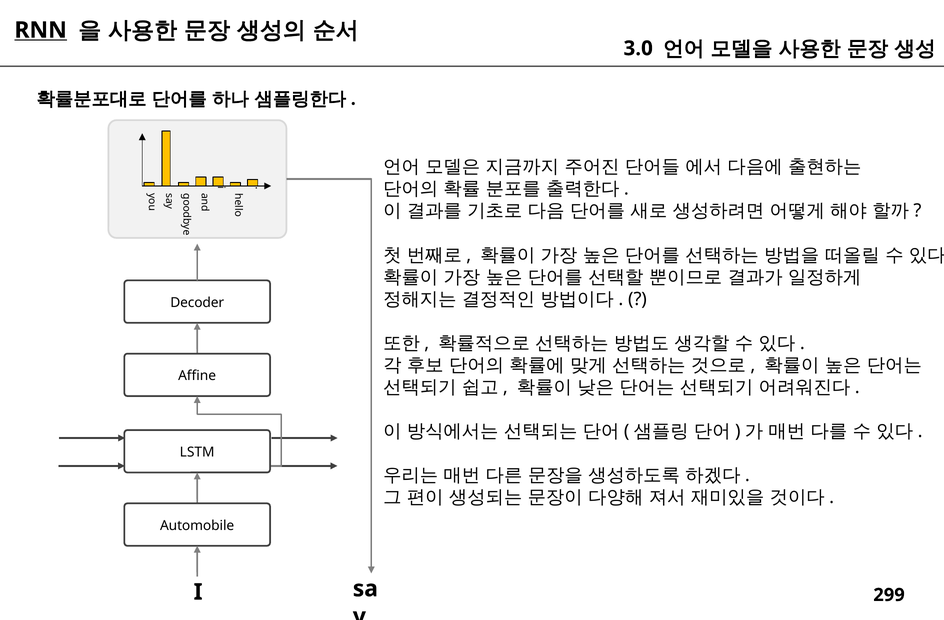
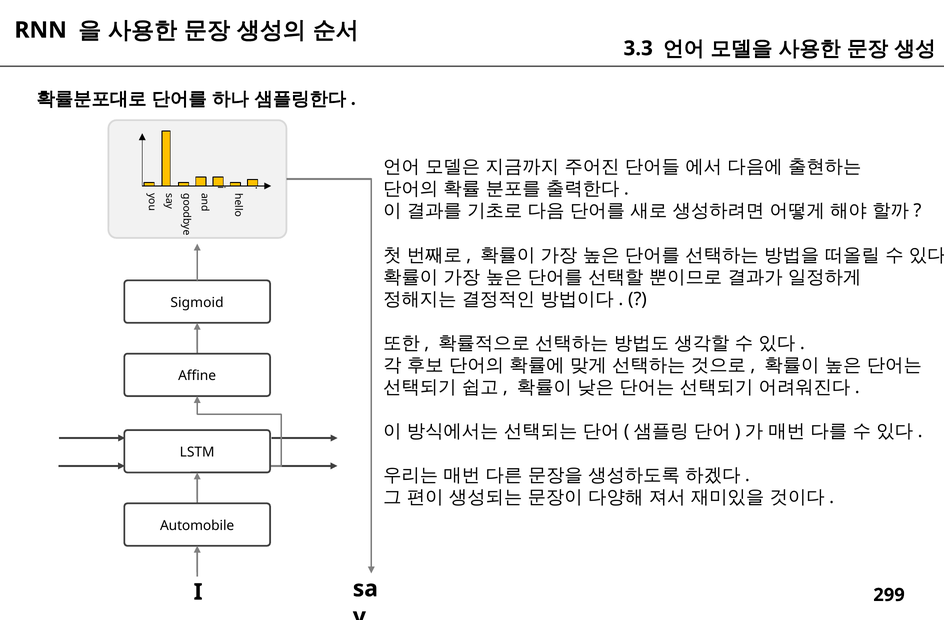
RNN underline: present -> none
3.0: 3.0 -> 3.3
Decoder: Decoder -> Sigmoid
